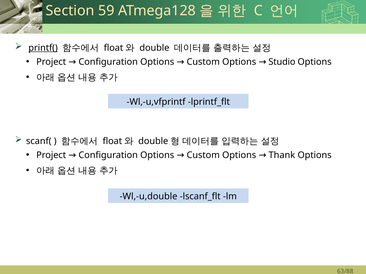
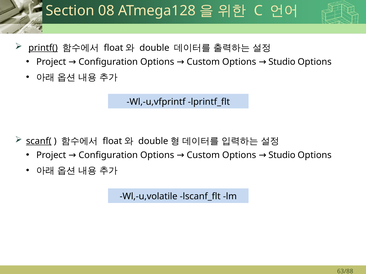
59: 59 -> 08
scanf( underline: none -> present
Thank at (282, 155): Thank -> Studio
Wl,-u,double: Wl,-u,double -> Wl,-u,volatile
